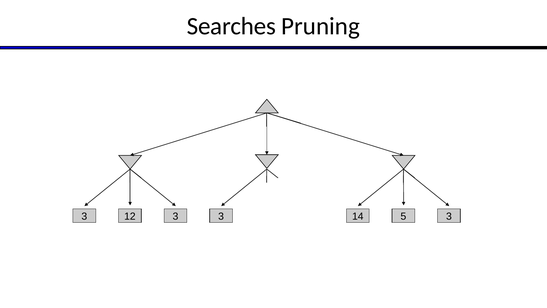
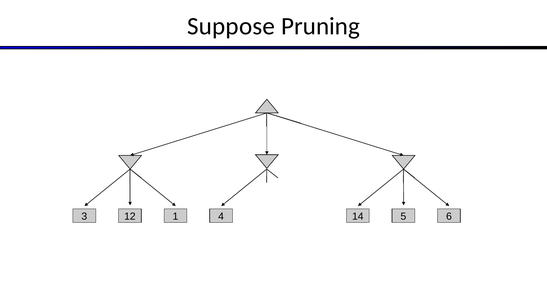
Searches: Searches -> Suppose
12 3: 3 -> 1
3 at (221, 216): 3 -> 4
5 3: 3 -> 6
